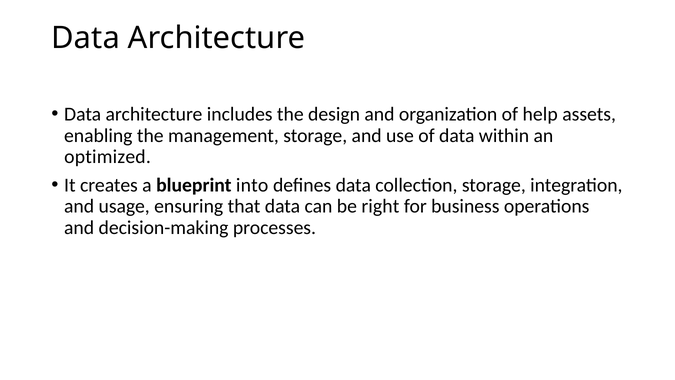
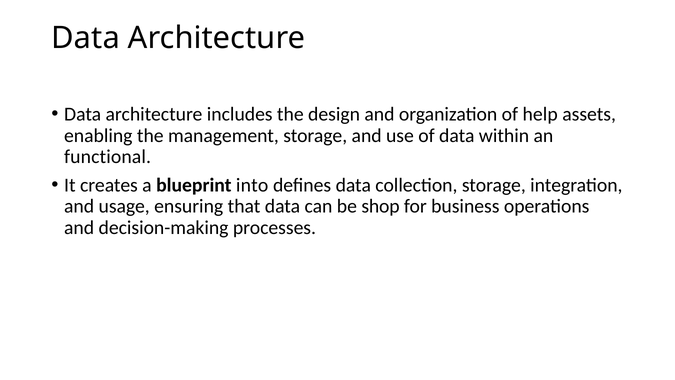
optimized: optimized -> functional
right: right -> shop
